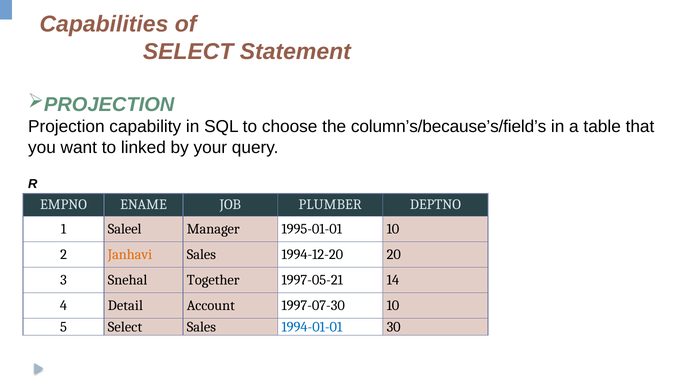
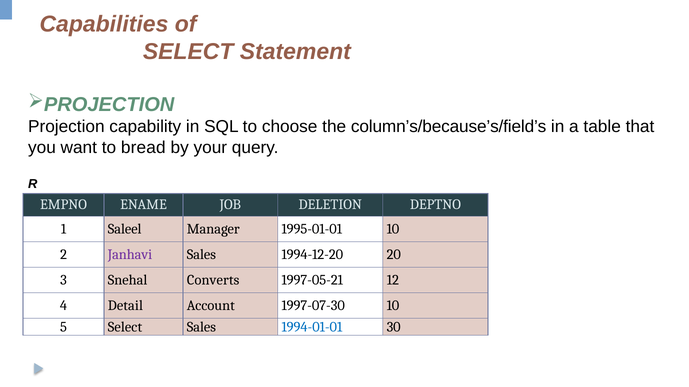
linked: linked -> bread
PLUMBER: PLUMBER -> DELETION
Janhavi colour: orange -> purple
Together: Together -> Converts
14: 14 -> 12
